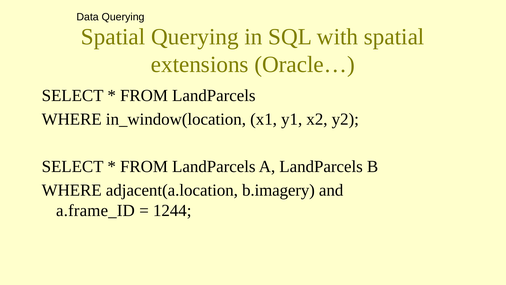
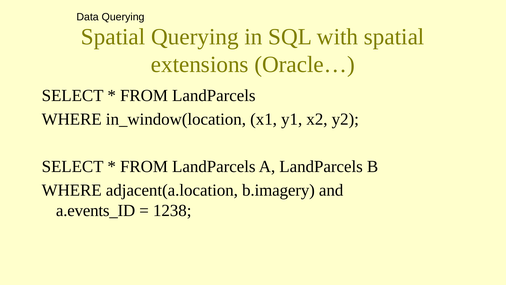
a.frame_ID: a.frame_ID -> a.events_ID
1244: 1244 -> 1238
